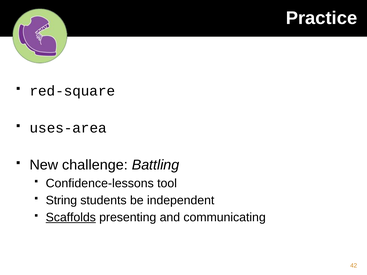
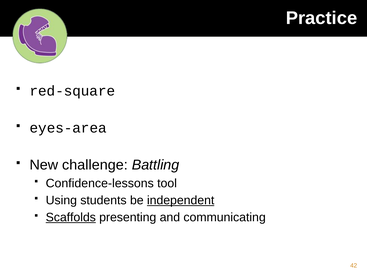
uses-area: uses-area -> eyes-area
String: String -> Using
independent underline: none -> present
